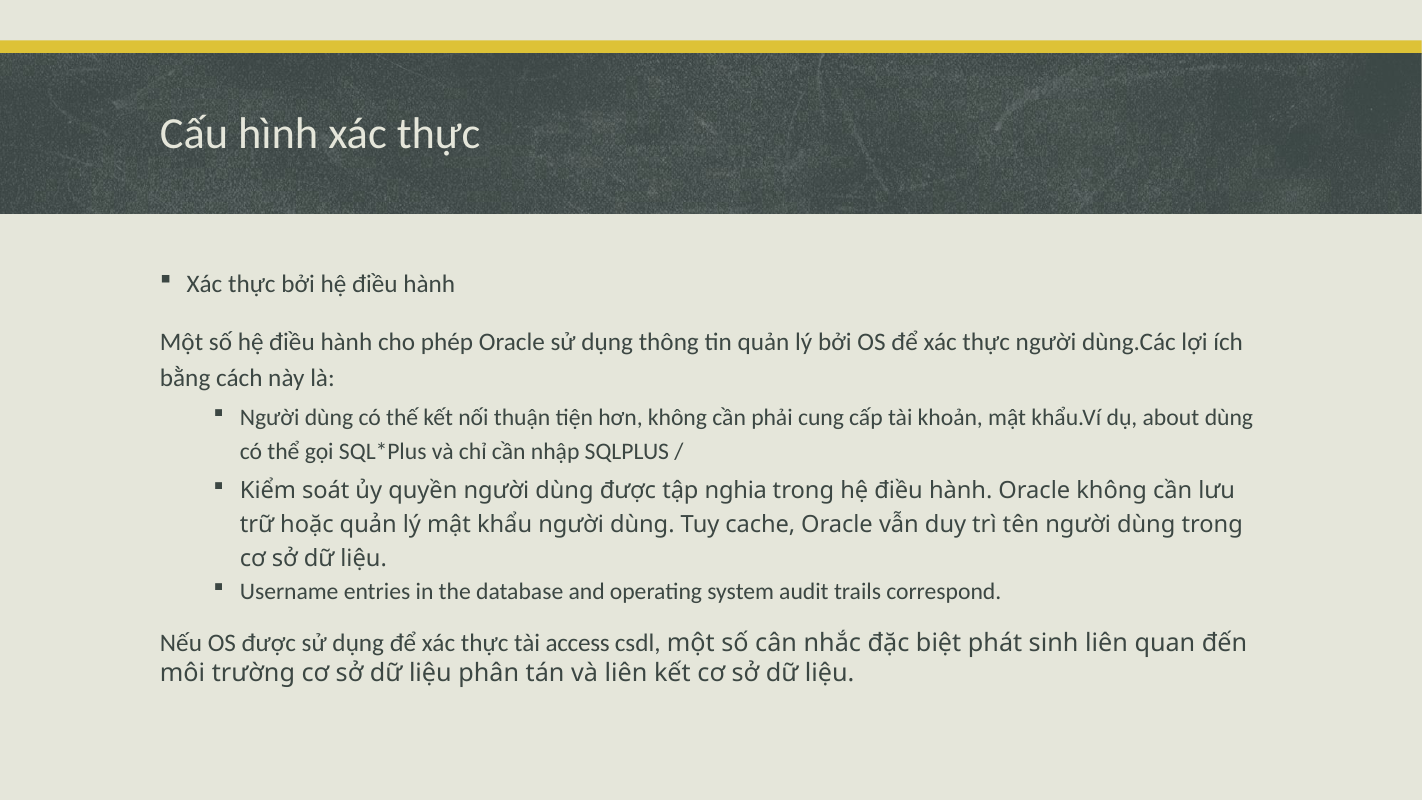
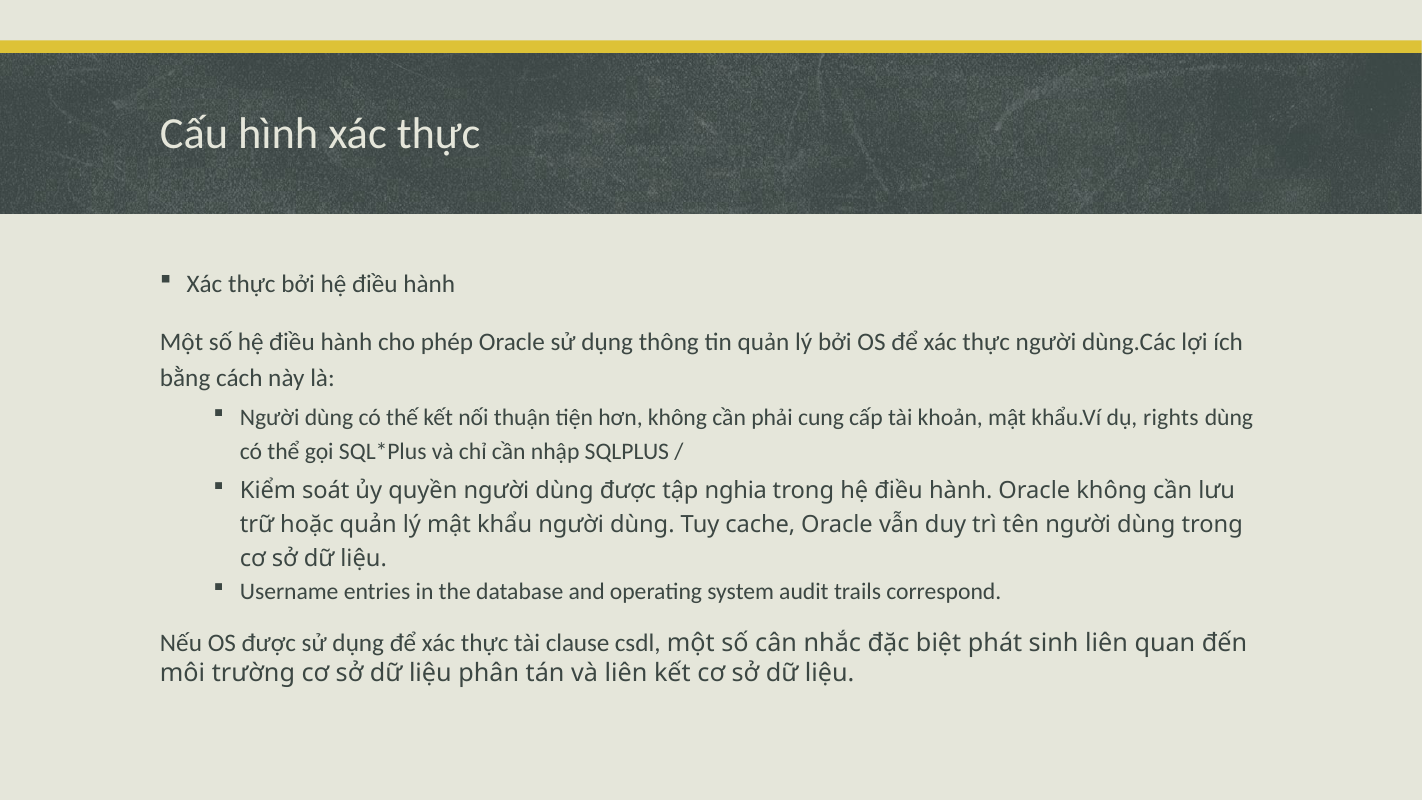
about: about -> rights
access: access -> clause
